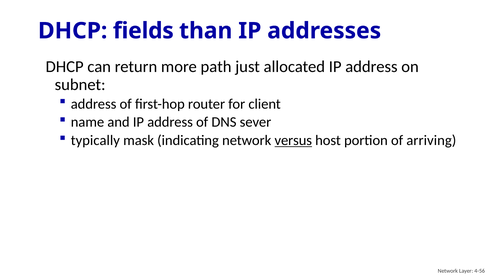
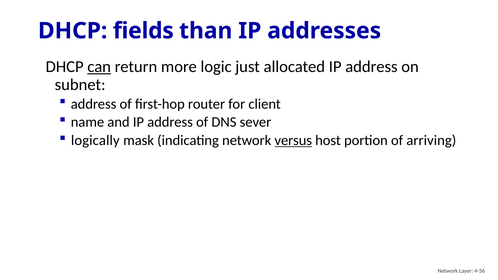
can underline: none -> present
path: path -> logic
typically: typically -> logically
